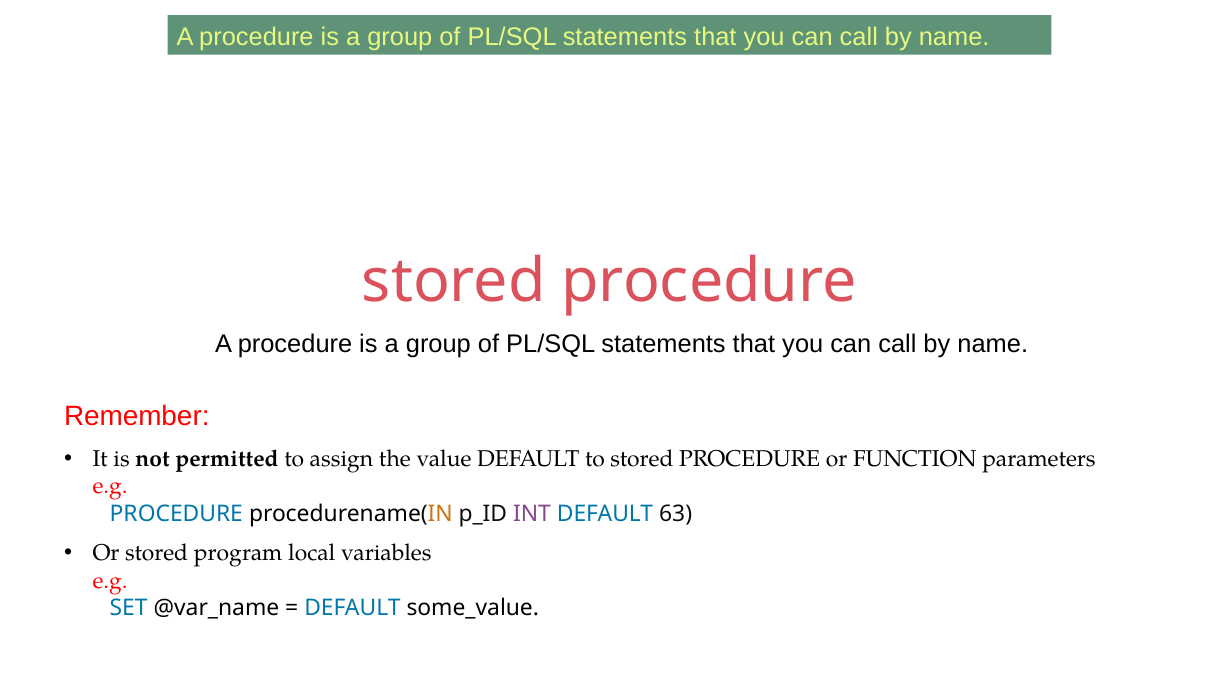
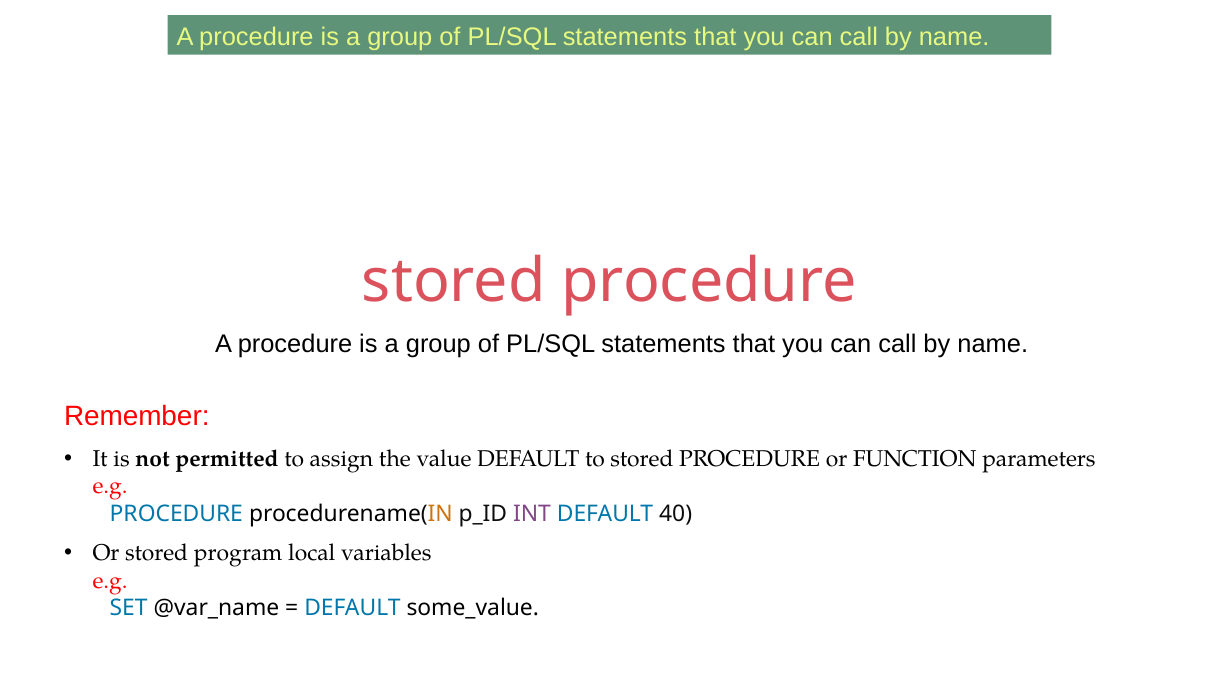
63: 63 -> 40
